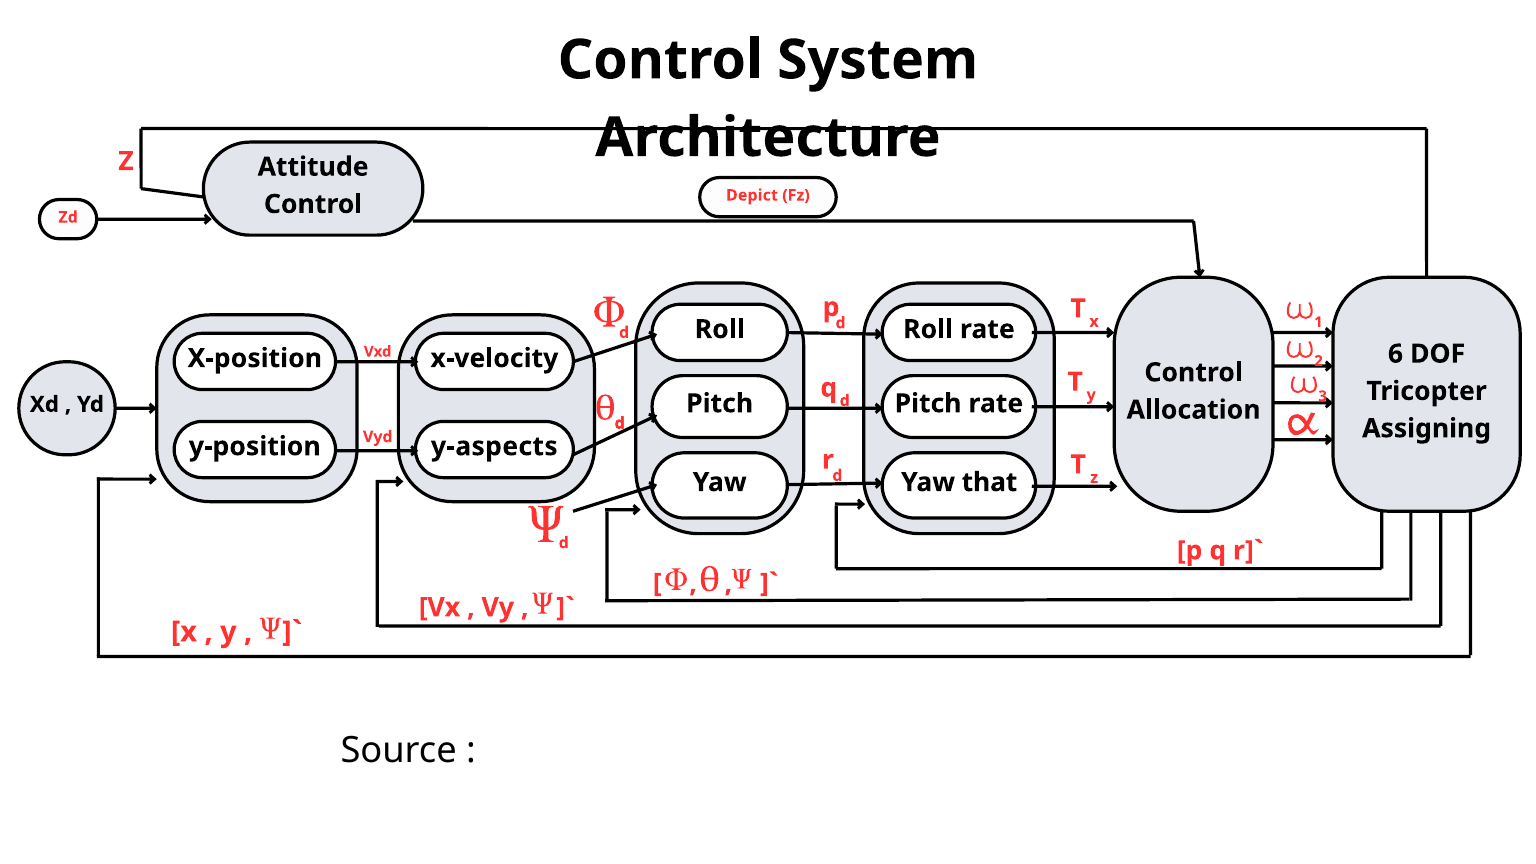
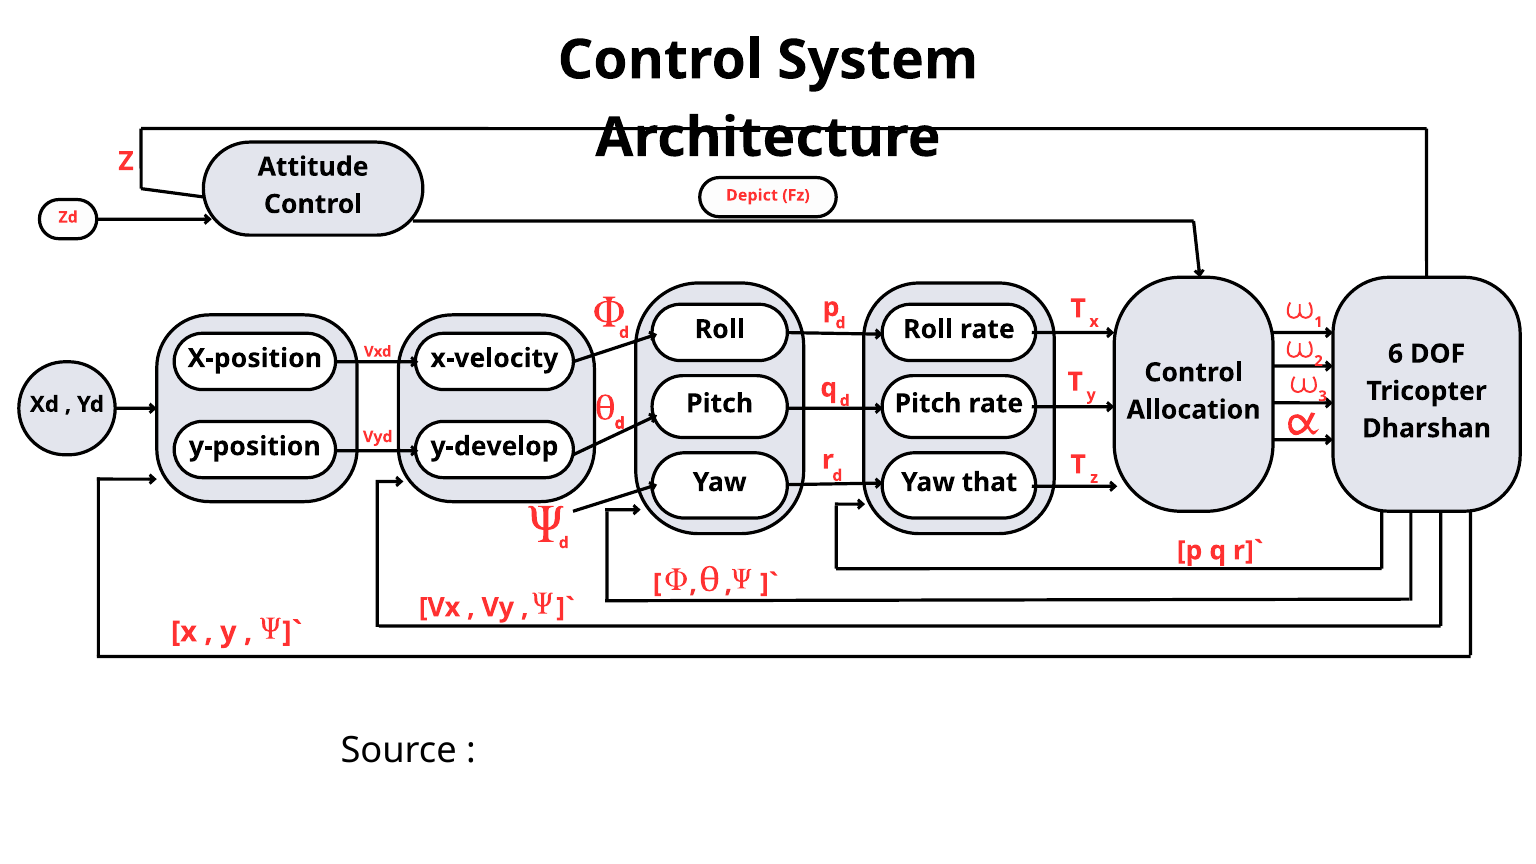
Assigning: Assigning -> Dharshan
y-aspects: y-aspects -> y-develop
